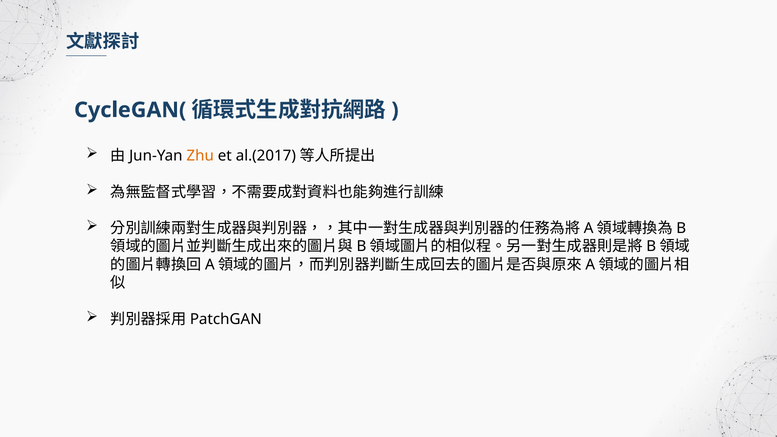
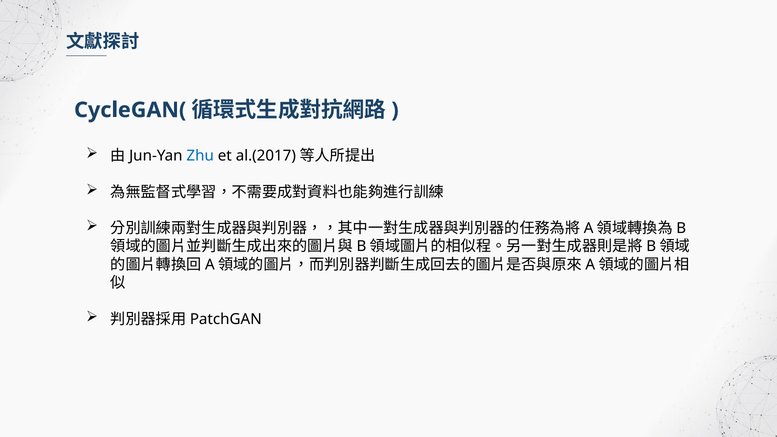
Zhu colour: orange -> blue
